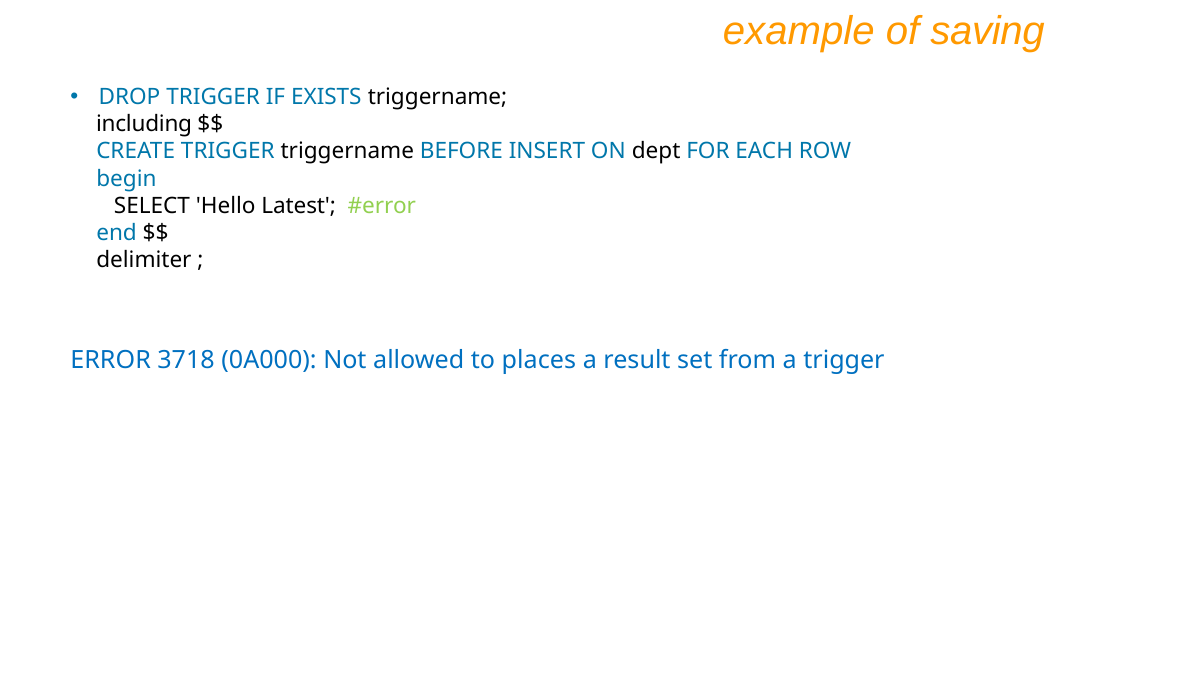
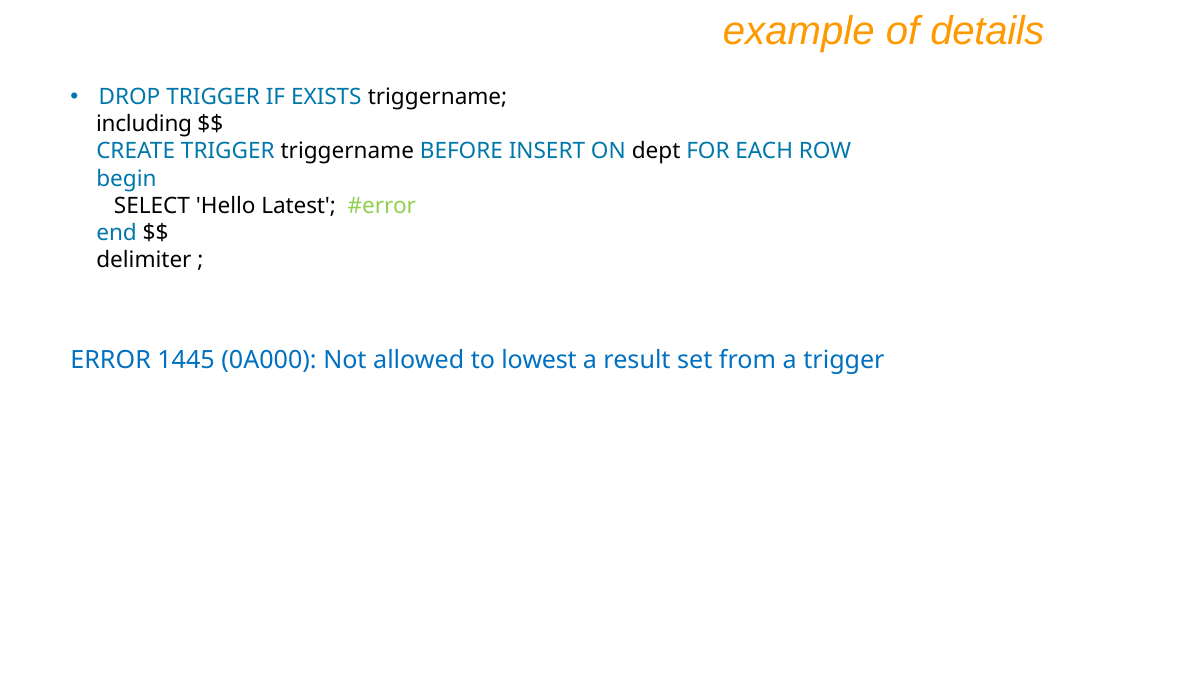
saving: saving -> details
3718: 3718 -> 1445
places: places -> lowest
